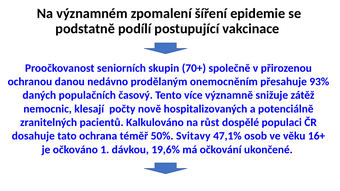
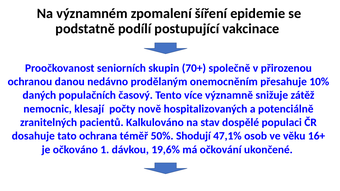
93%: 93% -> 10%
růst: růst -> stav
Svitavy: Svitavy -> Shodují
